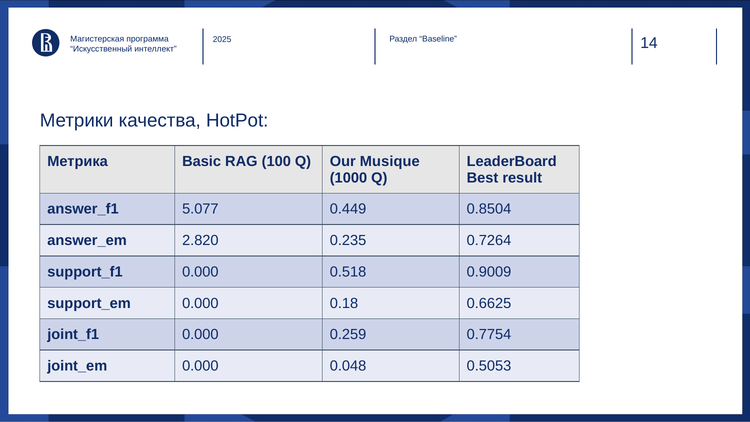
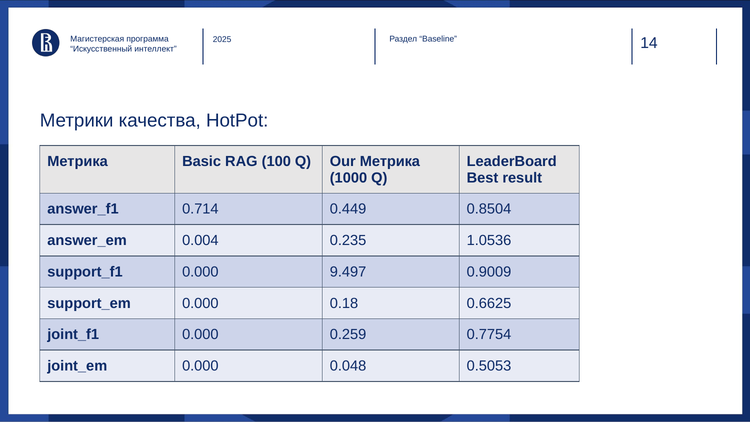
Our Musique: Musique -> Метрика
5.077: 5.077 -> 0.714
2.820: 2.820 -> 0.004
0.7264: 0.7264 -> 1.0536
0.518: 0.518 -> 9.497
